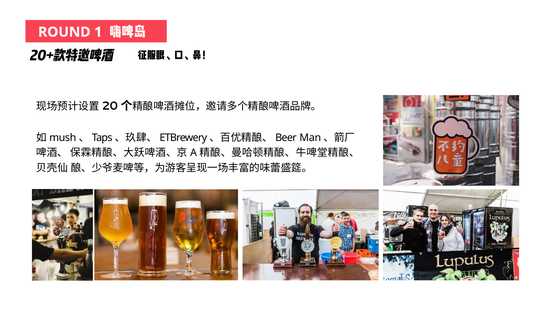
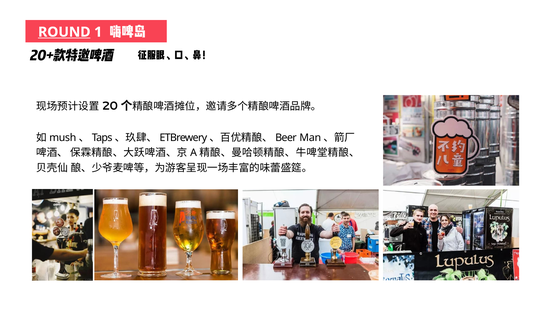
ROUND underline: none -> present
